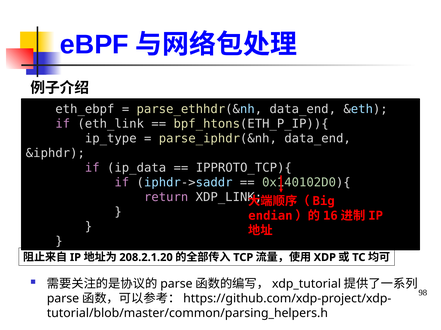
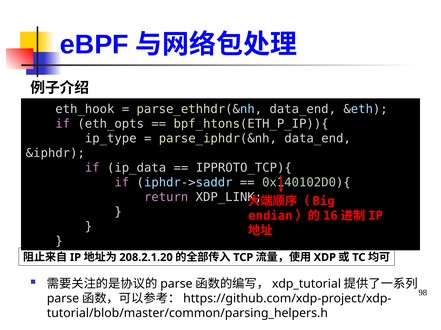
eth_ebpf: eth_ebpf -> eth_hook
eth_link: eth_link -> eth_opts
